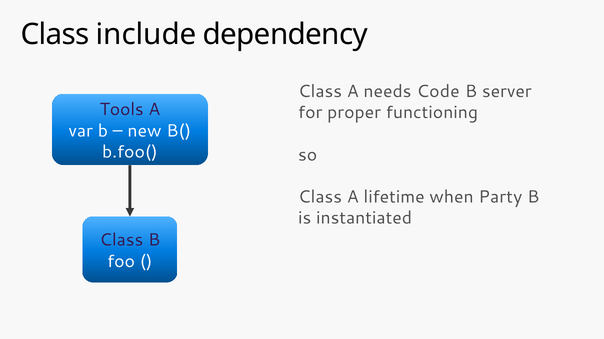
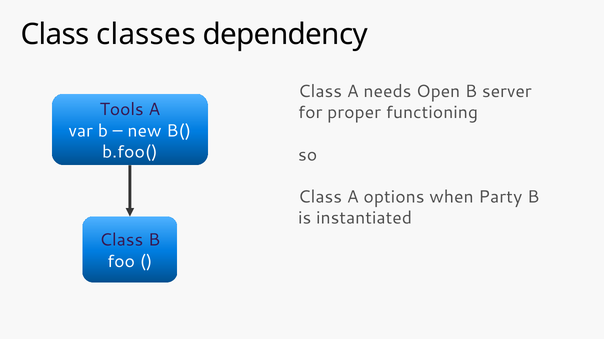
include: include -> classes
Code: Code -> Open
lifetime: lifetime -> options
